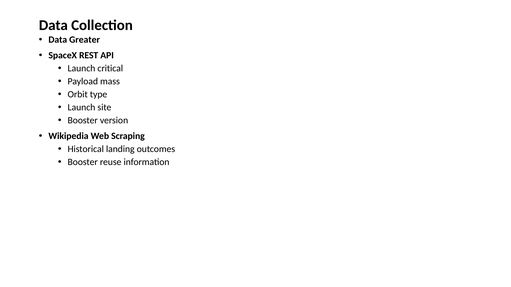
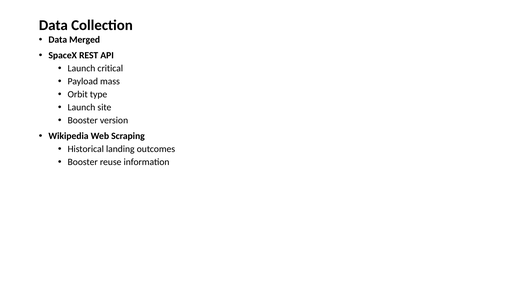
Greater: Greater -> Merged
